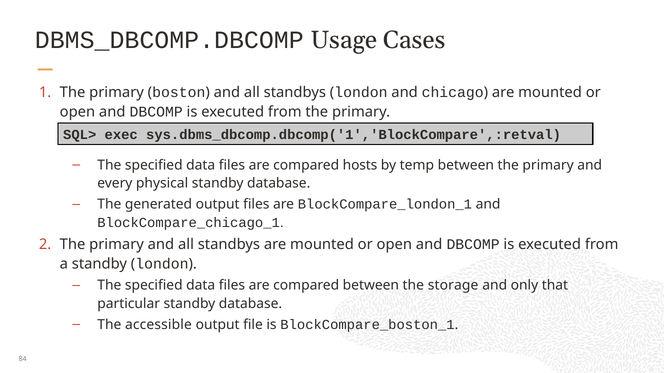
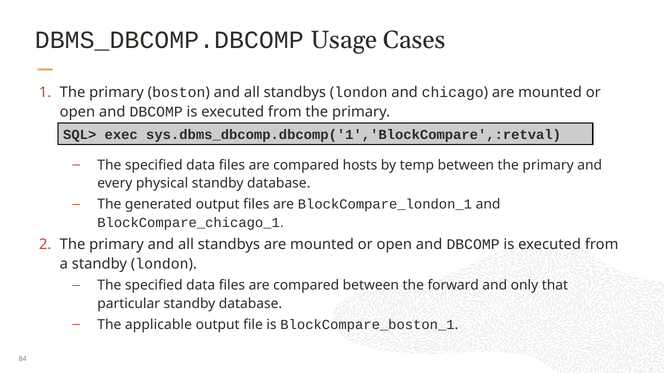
storage: storage -> forward
accessible: accessible -> applicable
